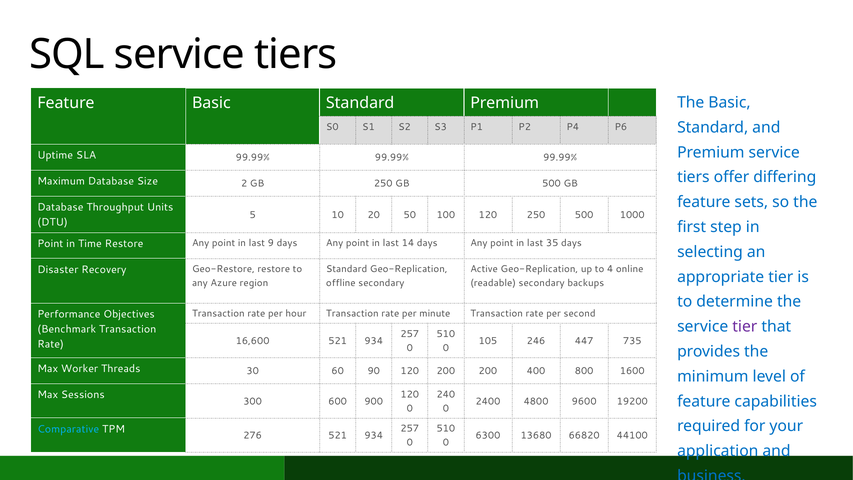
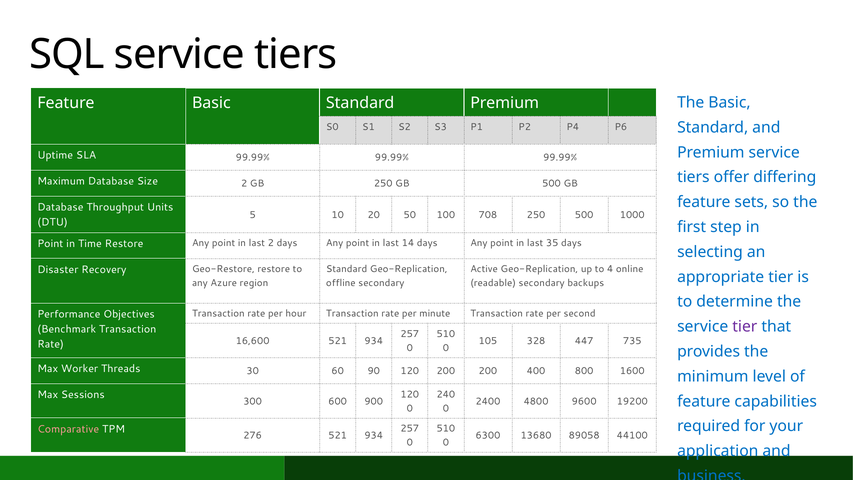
100 120: 120 -> 708
last 9: 9 -> 2
246: 246 -> 328
Comparative colour: light blue -> pink
66820: 66820 -> 89058
